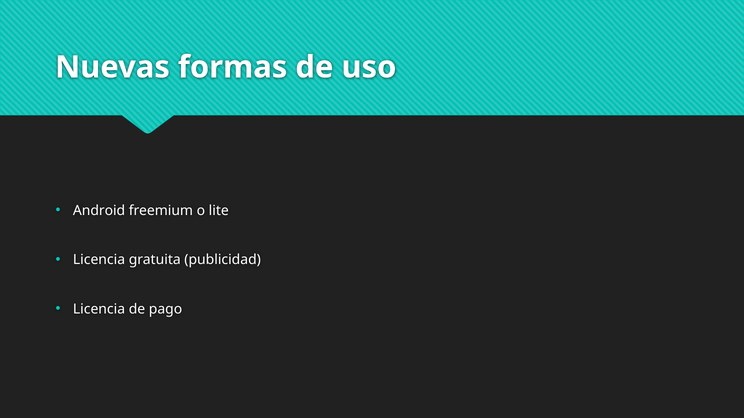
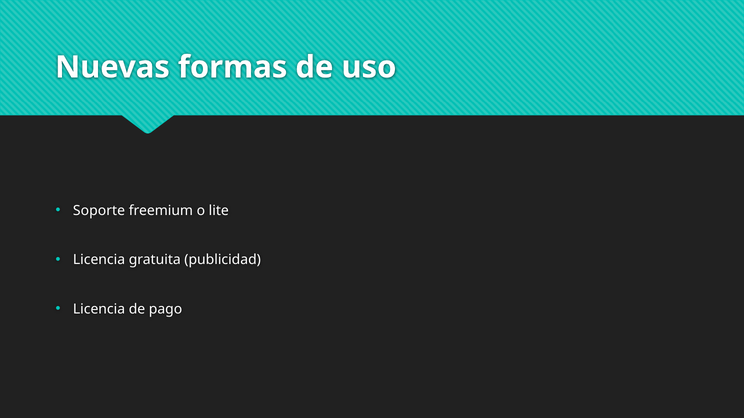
Android: Android -> Soporte
